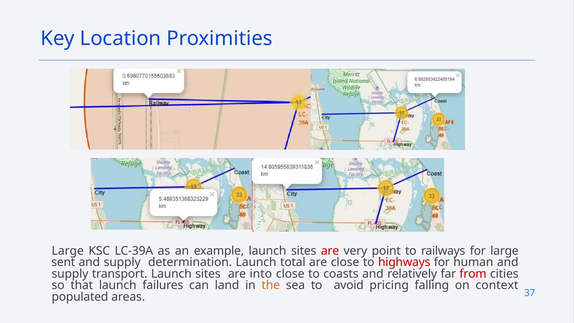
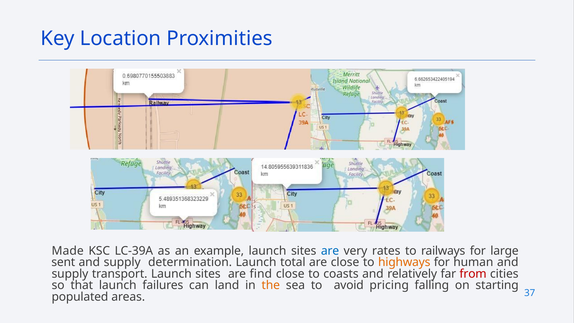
Large at (68, 251): Large -> Made
are at (330, 251) colour: red -> blue
point: point -> rates
highways colour: red -> orange
into: into -> find
context: context -> starting
